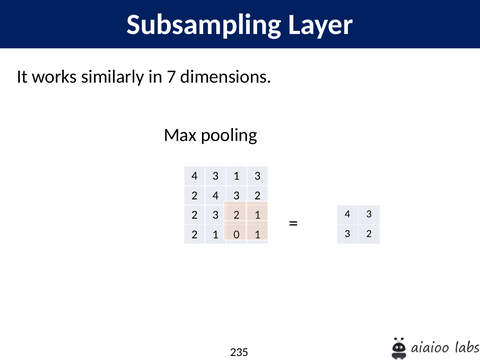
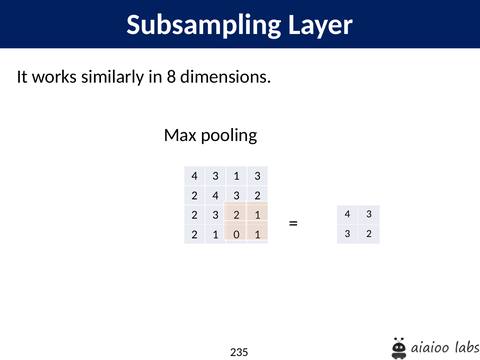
7: 7 -> 8
